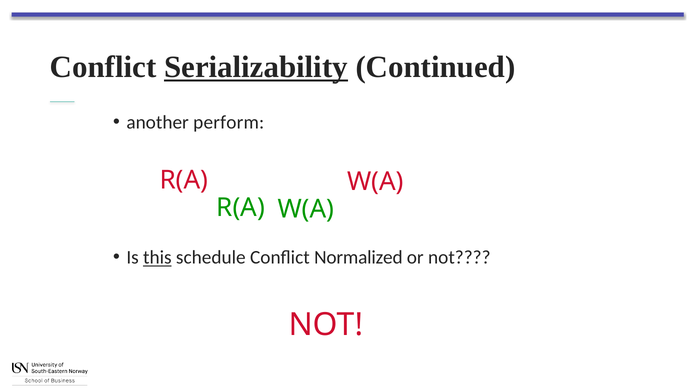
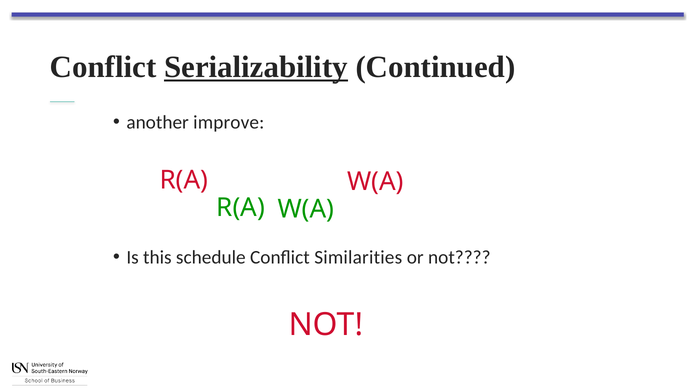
perform: perform -> improve
this underline: present -> none
Normalized: Normalized -> Similarities
